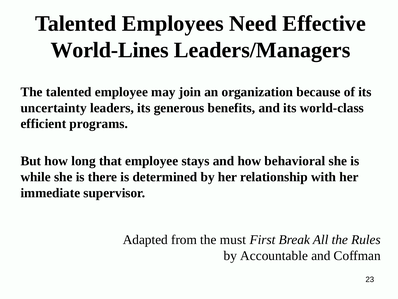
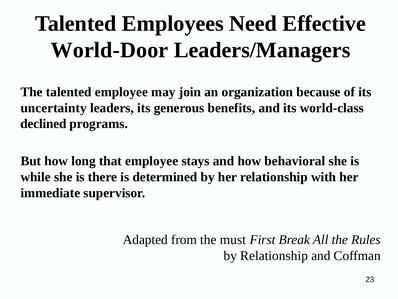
World-Lines: World-Lines -> World-Door
efficient: efficient -> declined
by Accountable: Accountable -> Relationship
